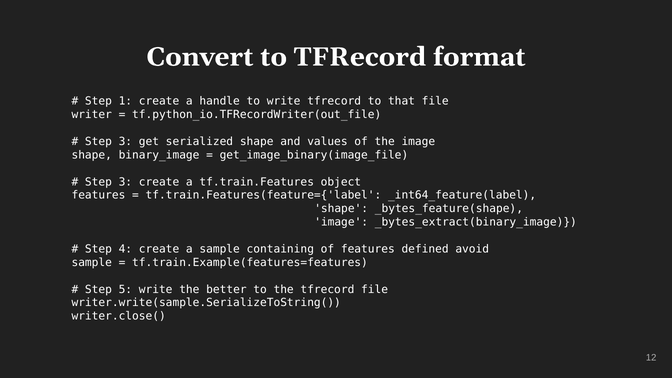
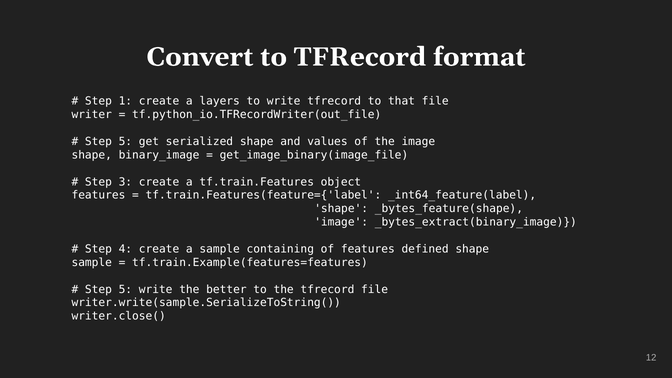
handle: handle -> layers
3 at (125, 142): 3 -> 5
defined avoid: avoid -> shape
